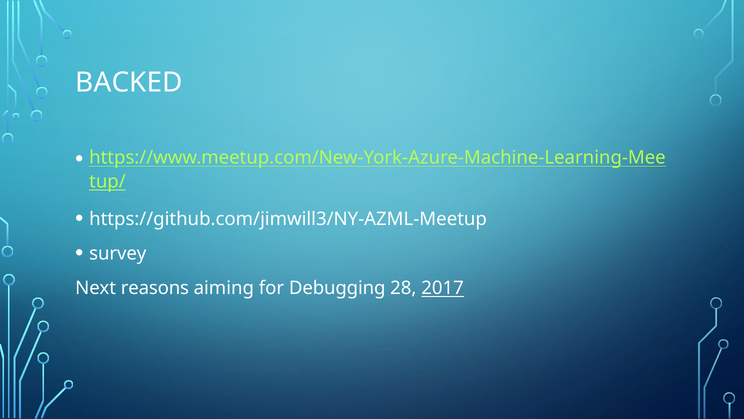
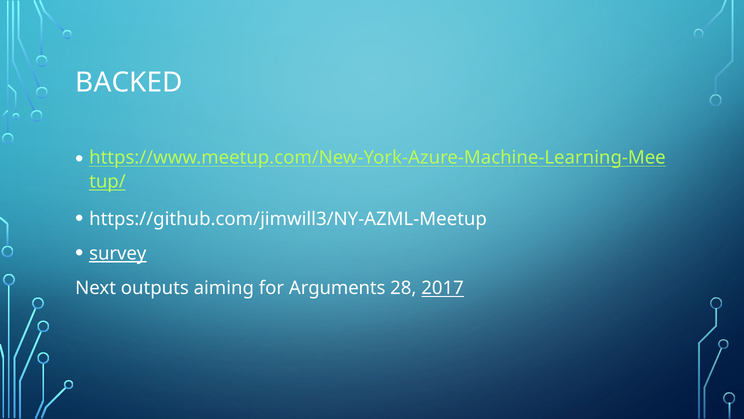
survey underline: none -> present
reasons: reasons -> outputs
Debugging: Debugging -> Arguments
